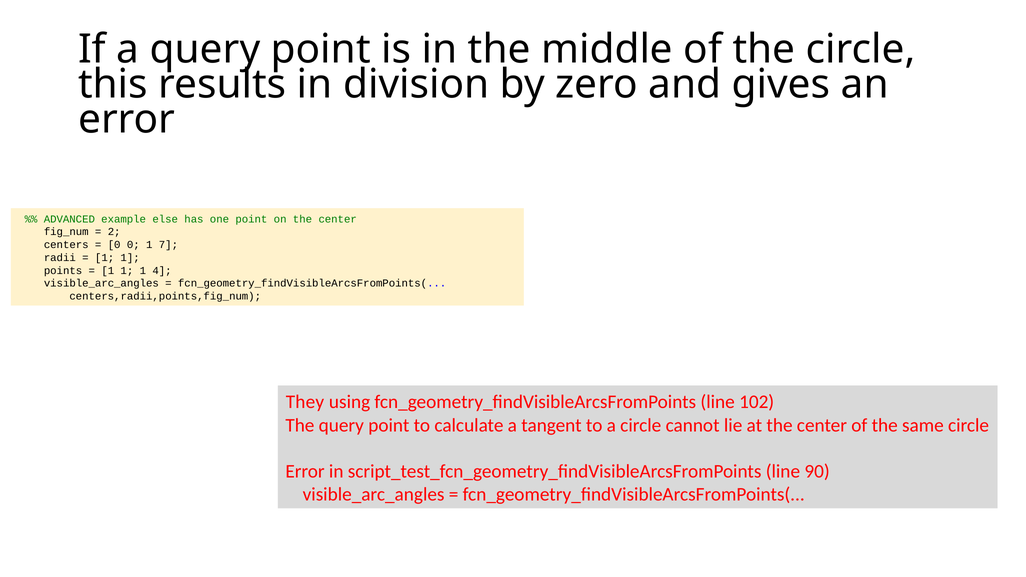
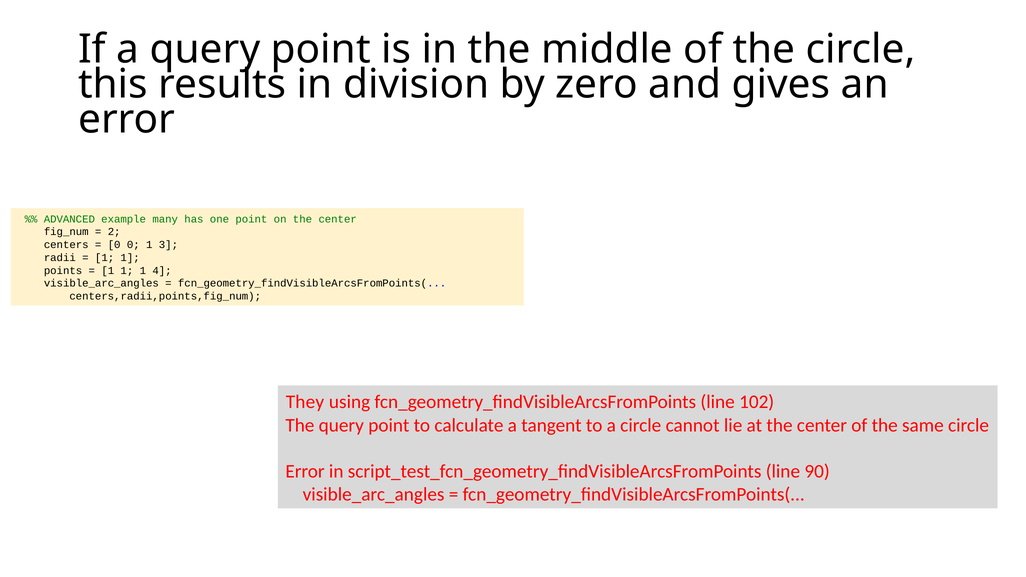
else: else -> many
7: 7 -> 3
